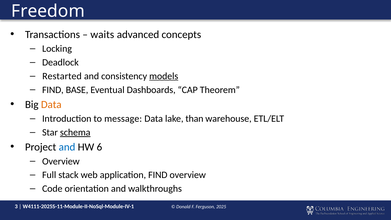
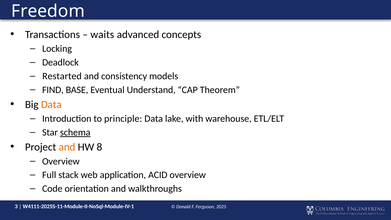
models underline: present -> none
Dashboards: Dashboards -> Understand
message: message -> principle
than: than -> with
and at (67, 147) colour: blue -> orange
6: 6 -> 8
application FIND: FIND -> ACID
